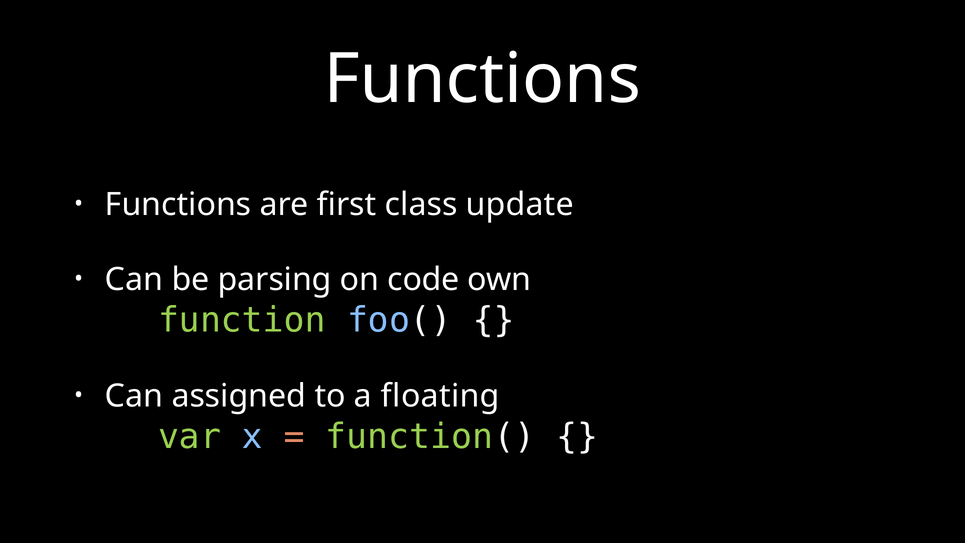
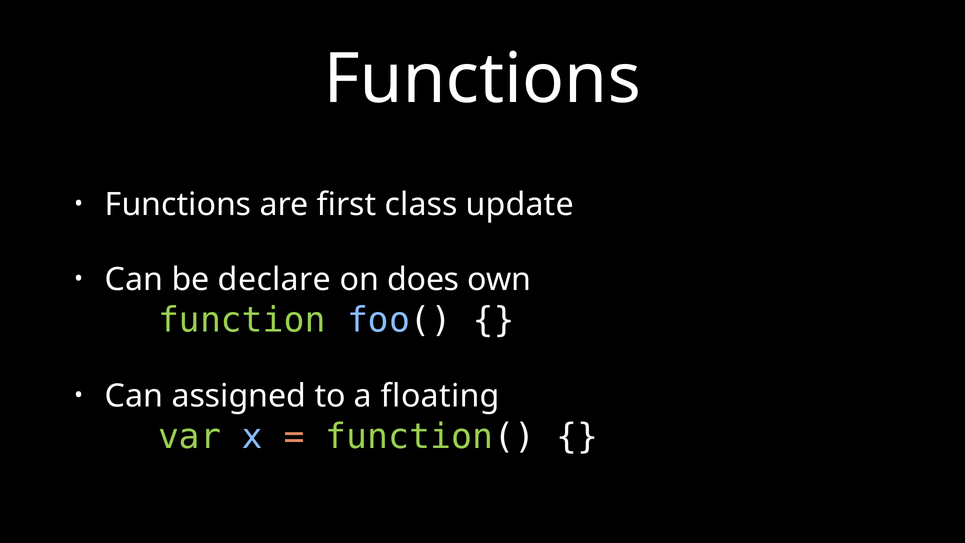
parsing: parsing -> declare
code: code -> does
